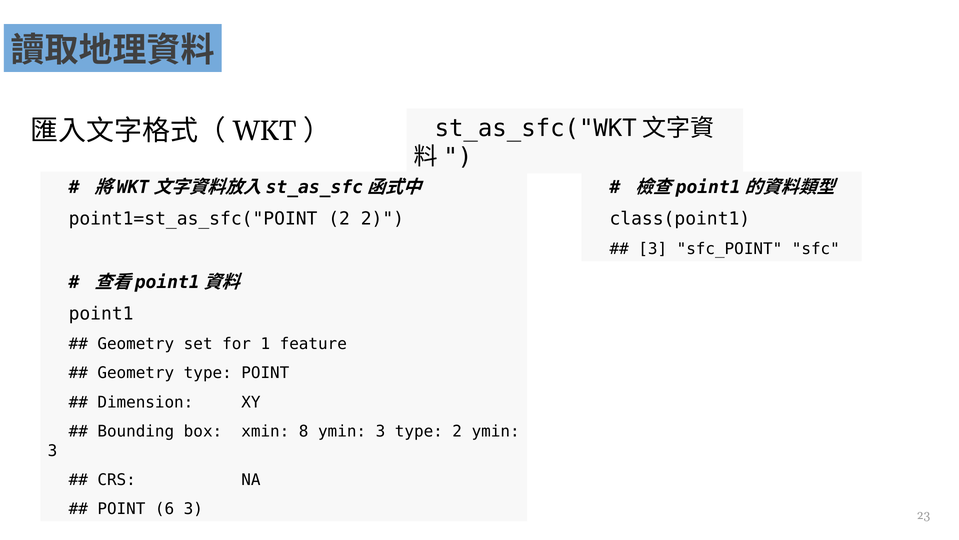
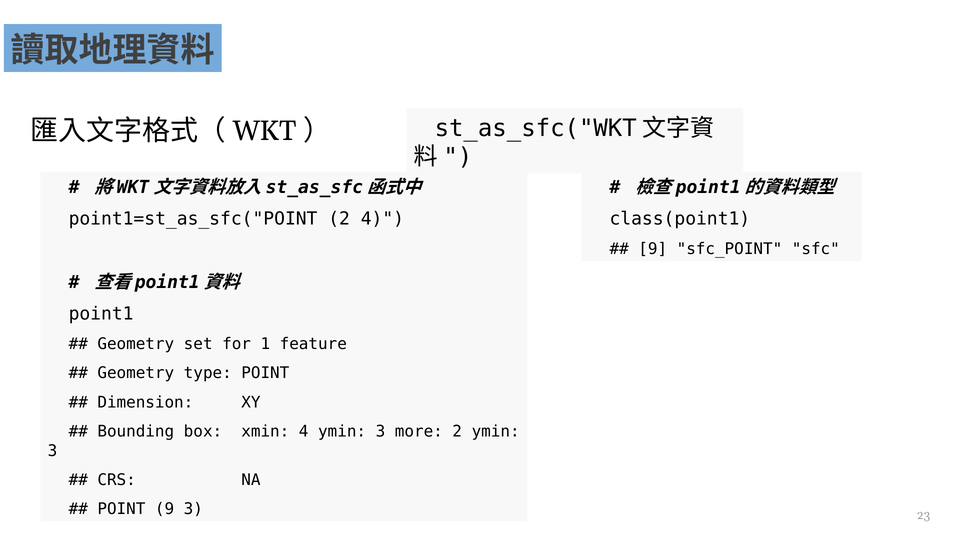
2 2: 2 -> 4
3 at (653, 249): 3 -> 9
xmin 8: 8 -> 4
3 type: type -> more
POINT 6: 6 -> 9
